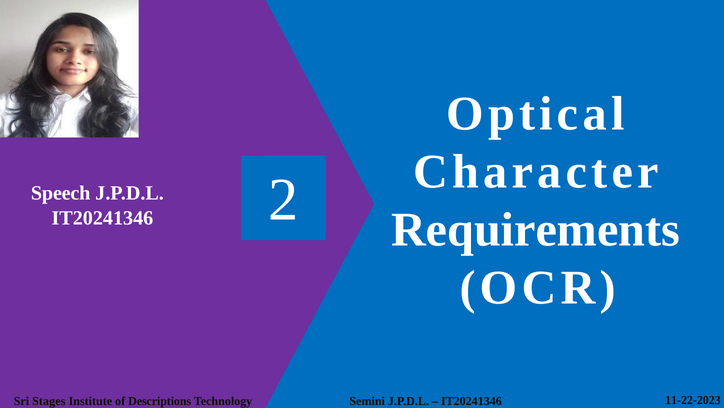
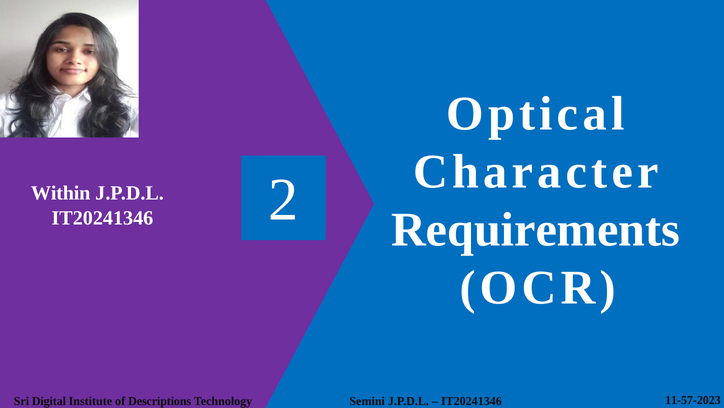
Speech: Speech -> Within
11-22-2023: 11-22-2023 -> 11-57-2023
Stages: Stages -> Digital
